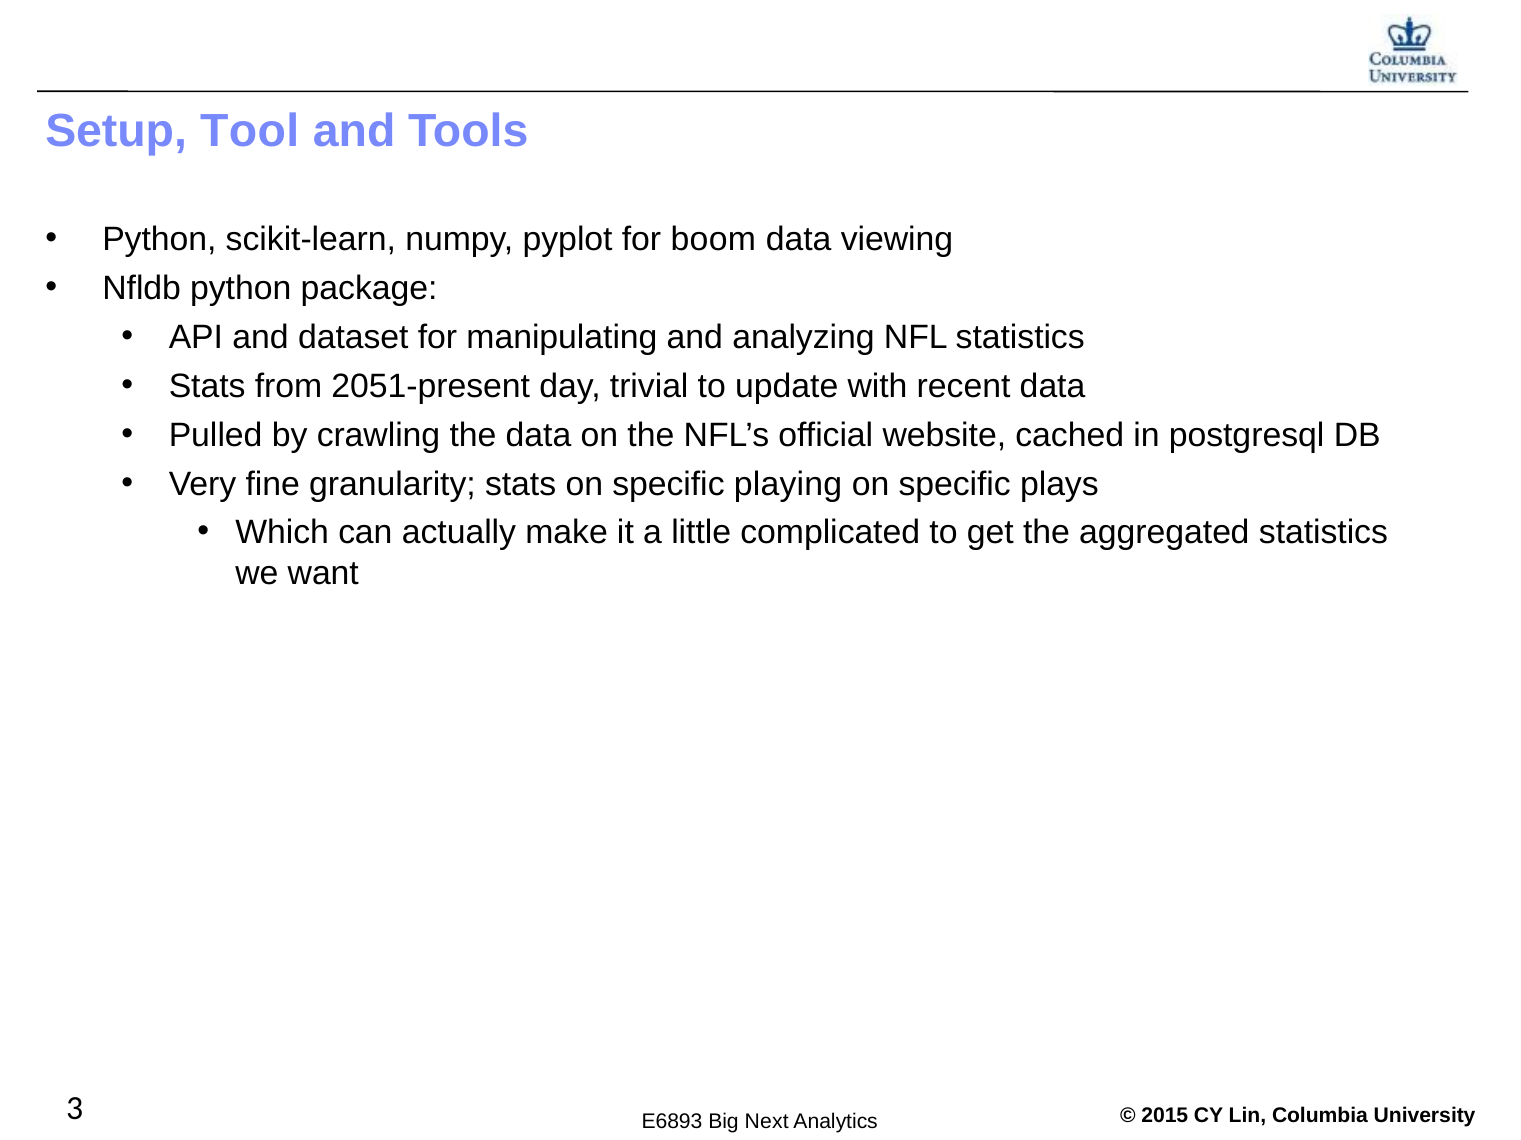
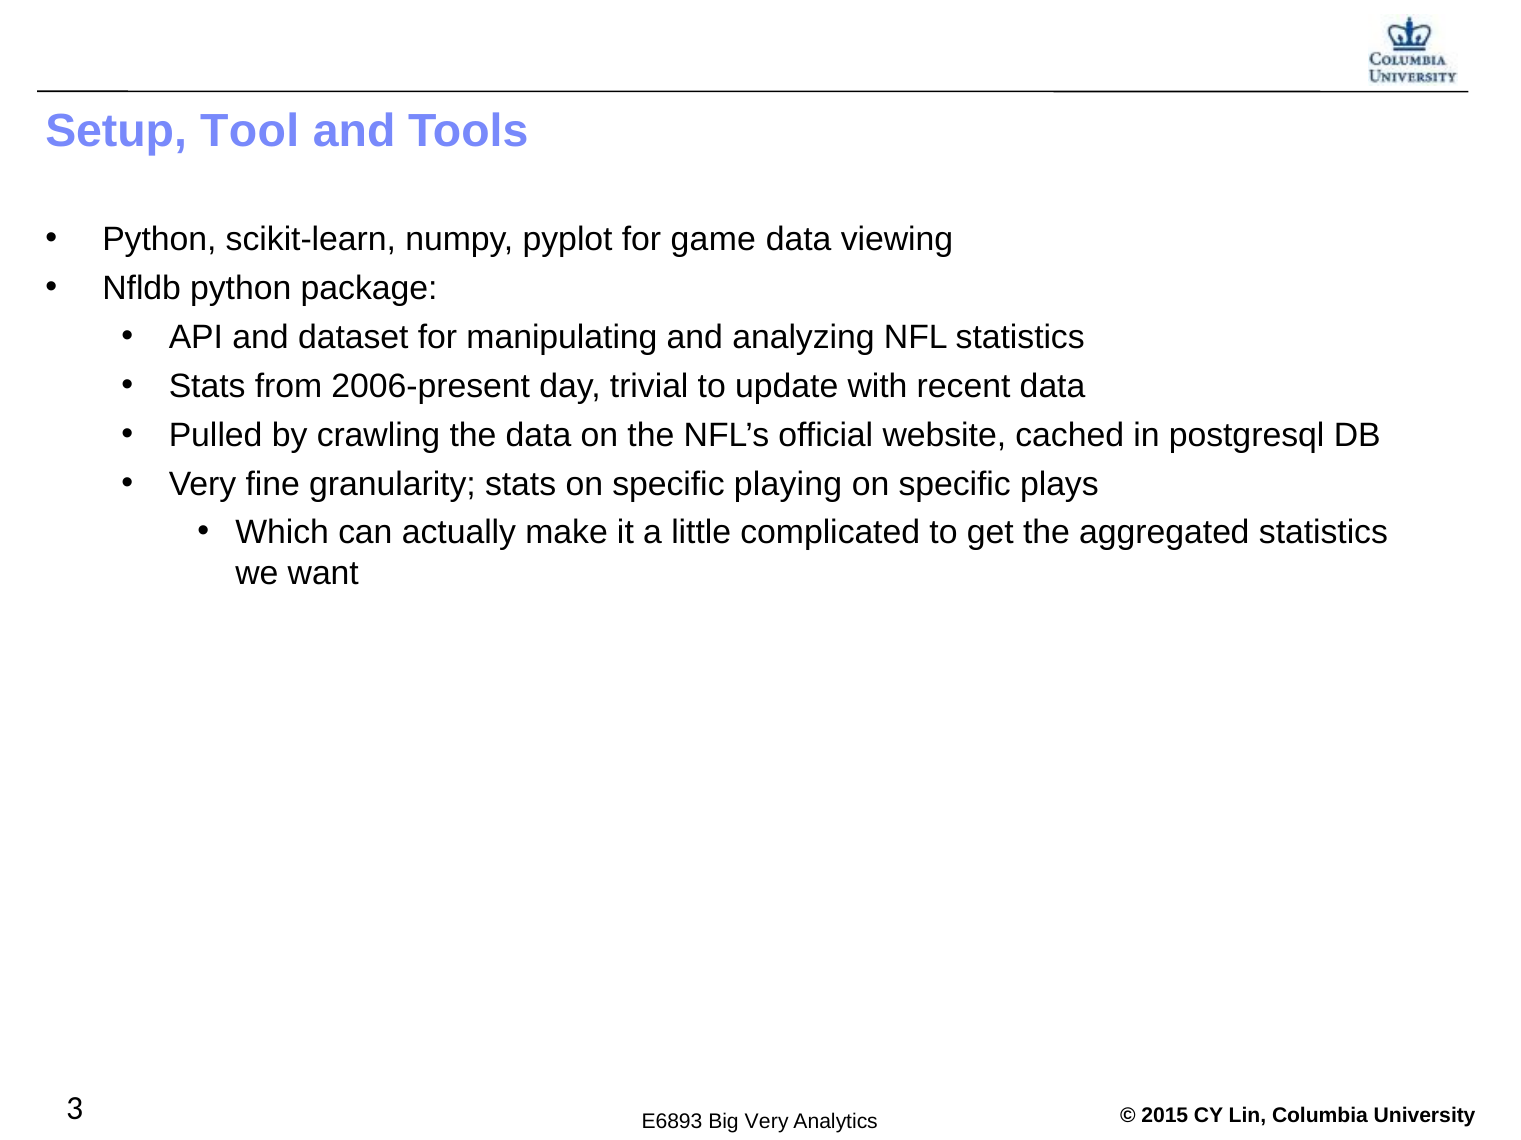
boom: boom -> game
2051-present: 2051-present -> 2006-present
Next at (767, 1122): Next -> Very
